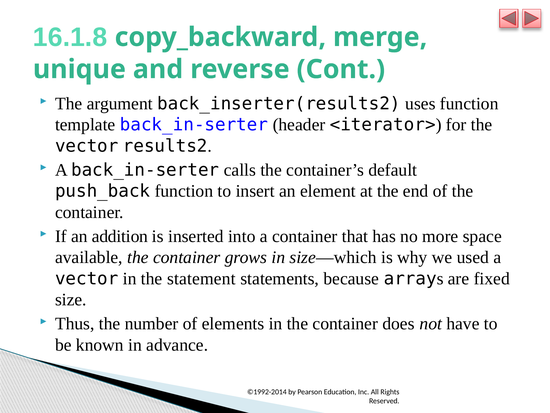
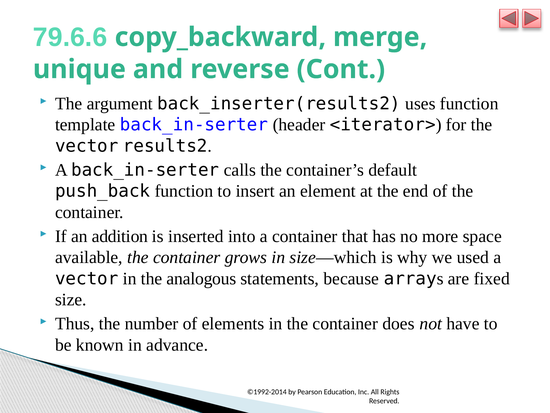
16.1.8: 16.1.8 -> 79.6.6
statement: statement -> analogous
